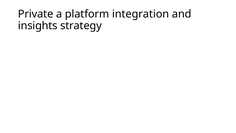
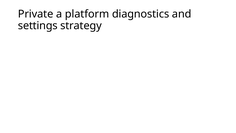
integration: integration -> diagnostics
insights: insights -> settings
